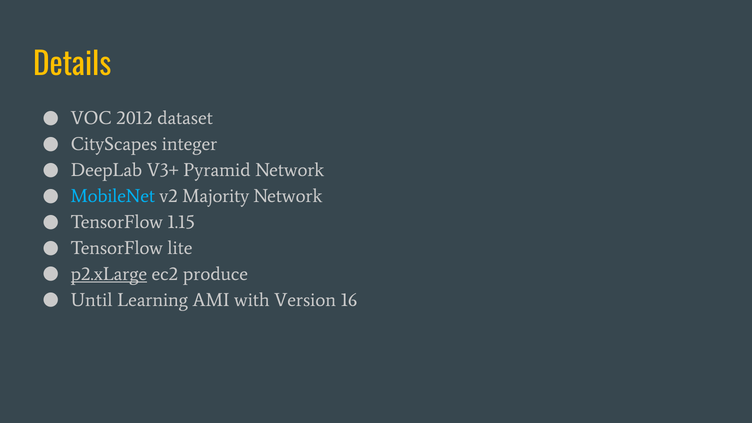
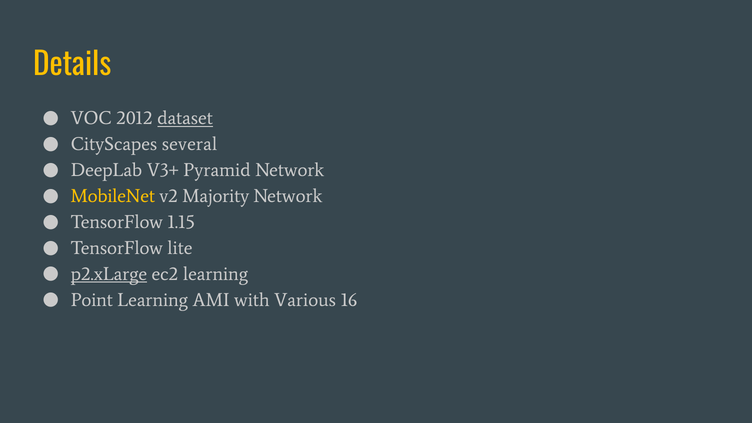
dataset underline: none -> present
integer: integer -> several
MobileNet colour: light blue -> yellow
ec2 produce: produce -> learning
Until: Until -> Point
Version: Version -> Various
